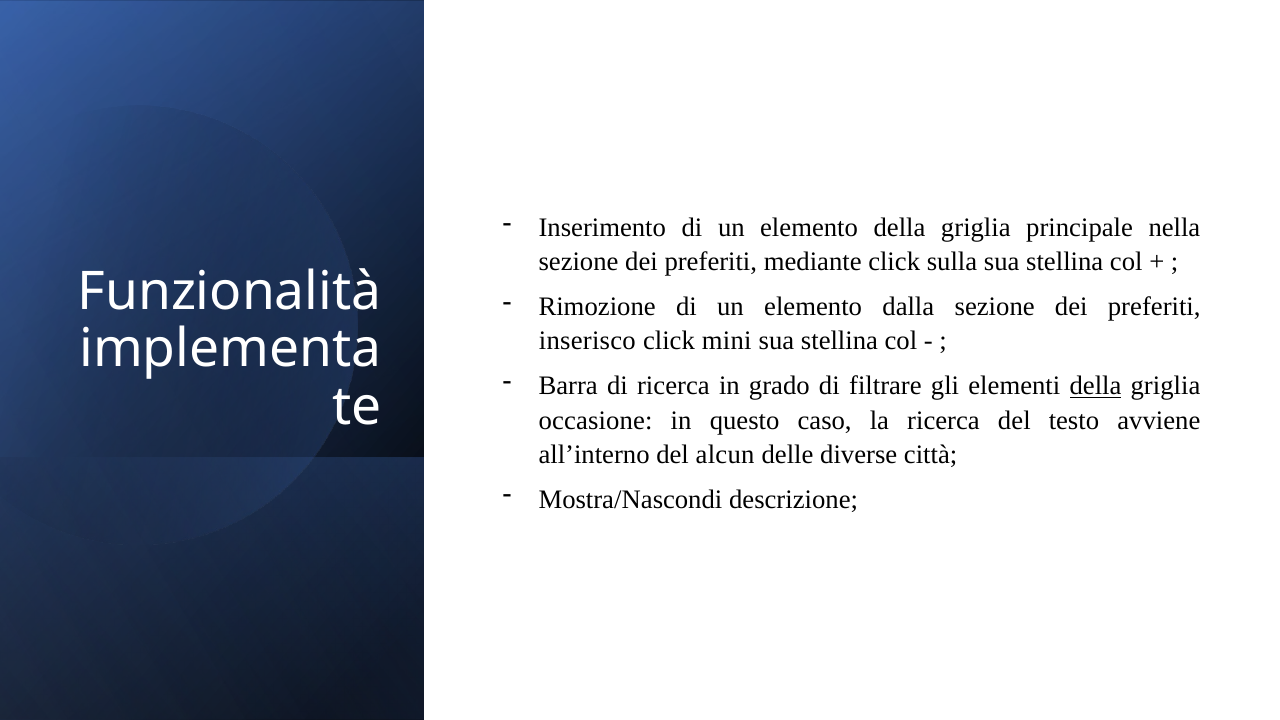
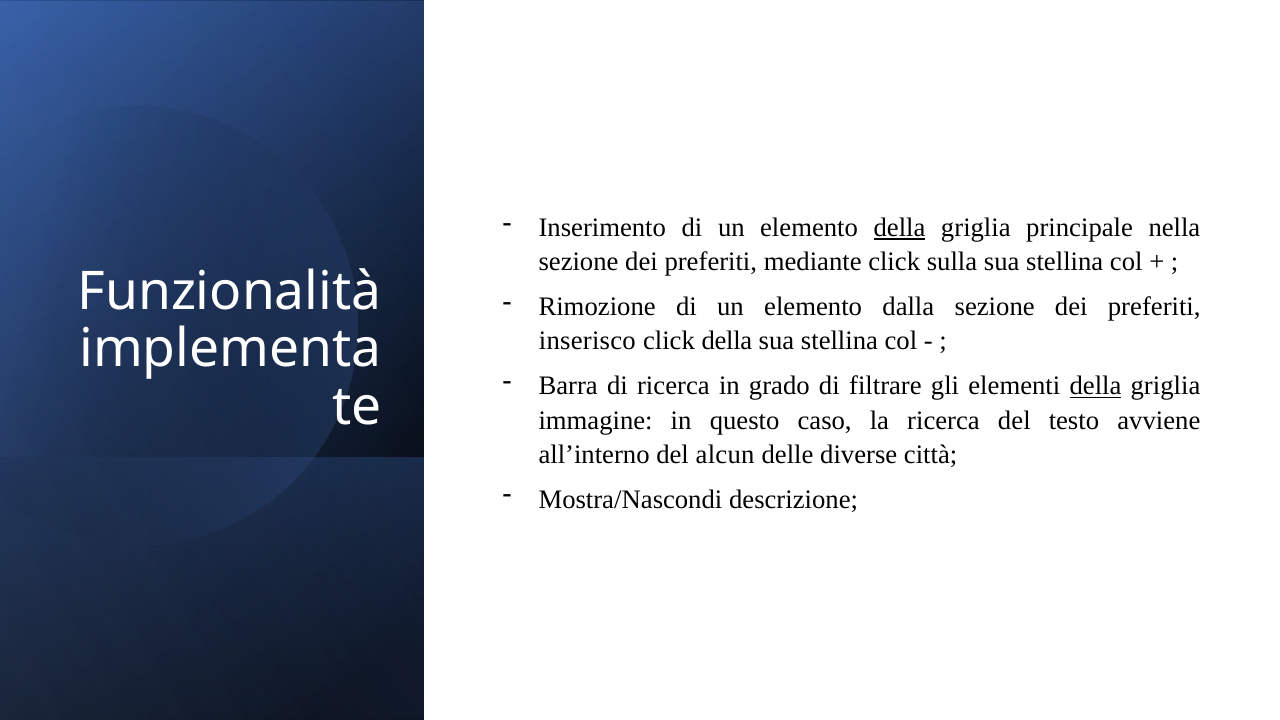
della at (899, 228) underline: none -> present
click mini: mini -> della
occasione: occasione -> immagine
